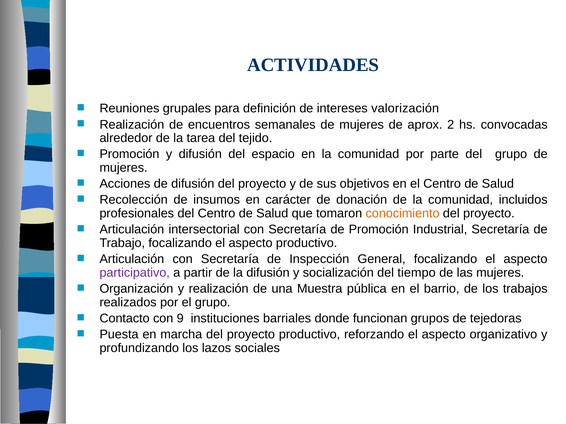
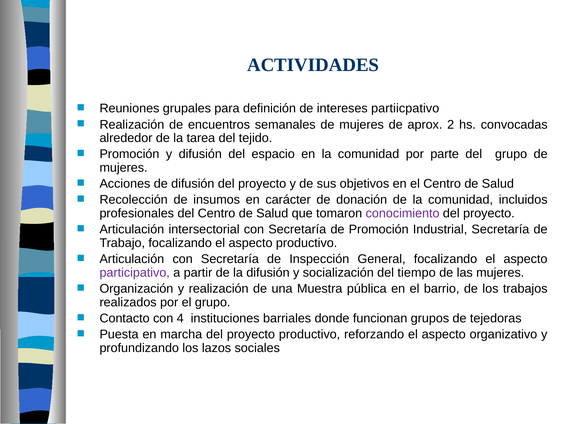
valorización: valorización -> partiicpativo
conocimiento colour: orange -> purple
9: 9 -> 4
